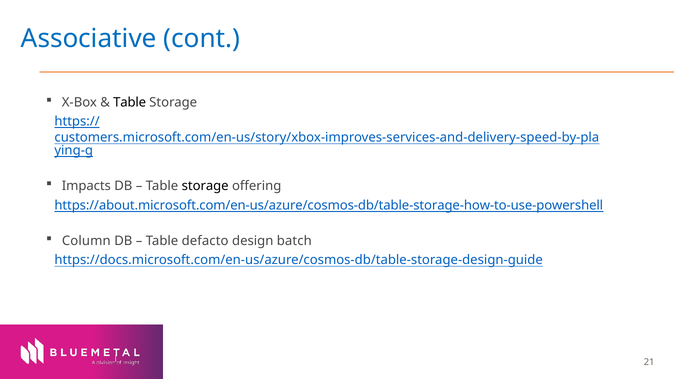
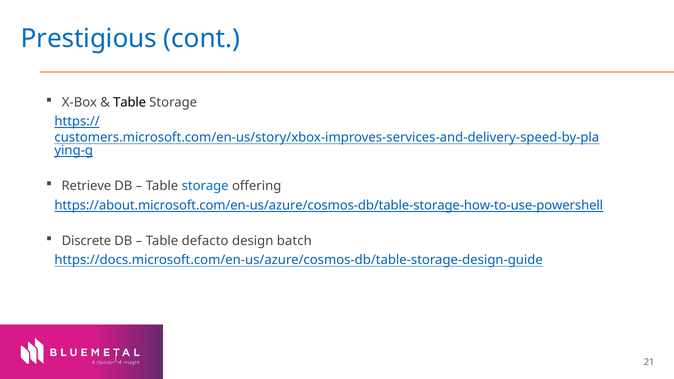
Associative: Associative -> Prestigious
Impacts: Impacts -> Retrieve
storage at (205, 186) colour: black -> blue
Column: Column -> Discrete
